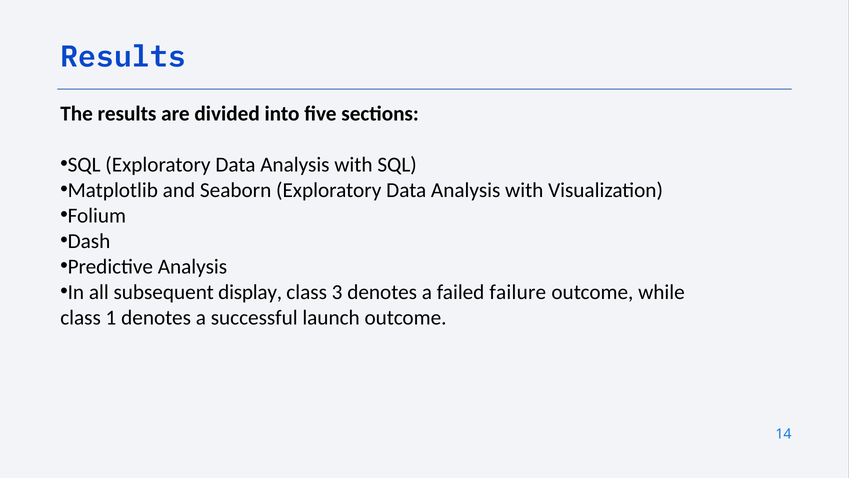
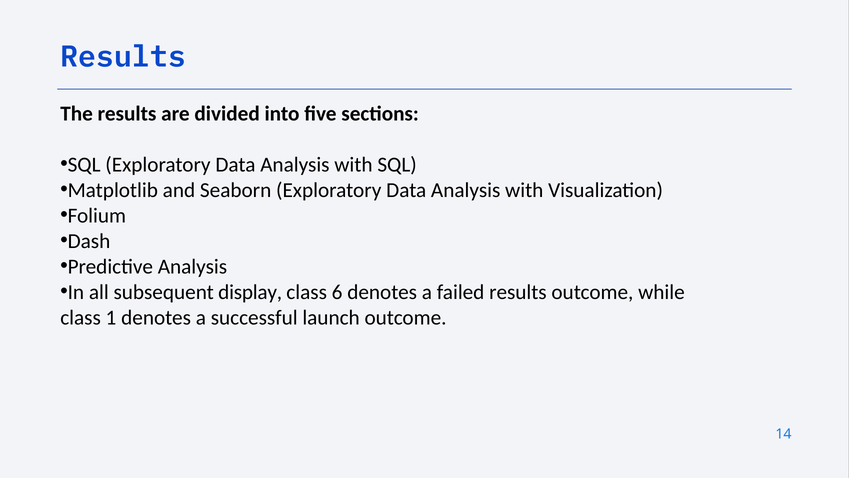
3: 3 -> 6
failed failure: failure -> results
